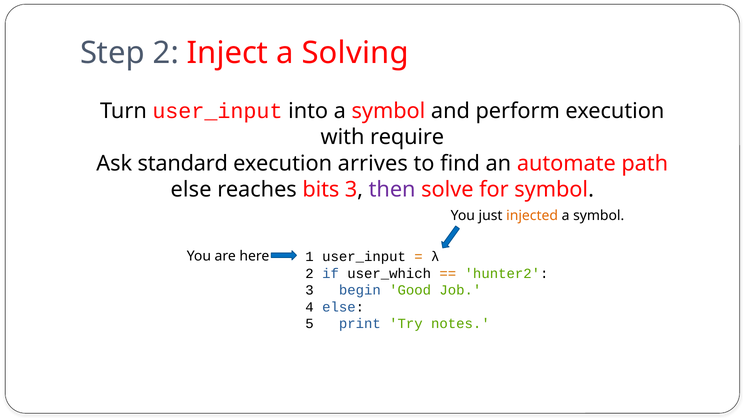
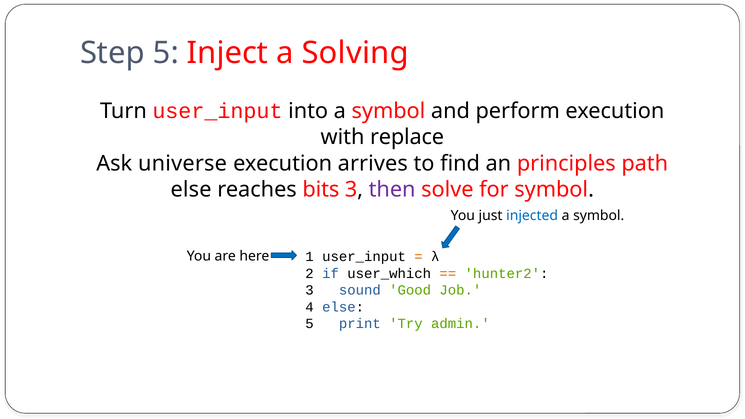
Step 2: 2 -> 5
require: require -> replace
standard: standard -> universe
automate: automate -> principles
injected colour: orange -> blue
begin: begin -> sound
notes: notes -> admin
